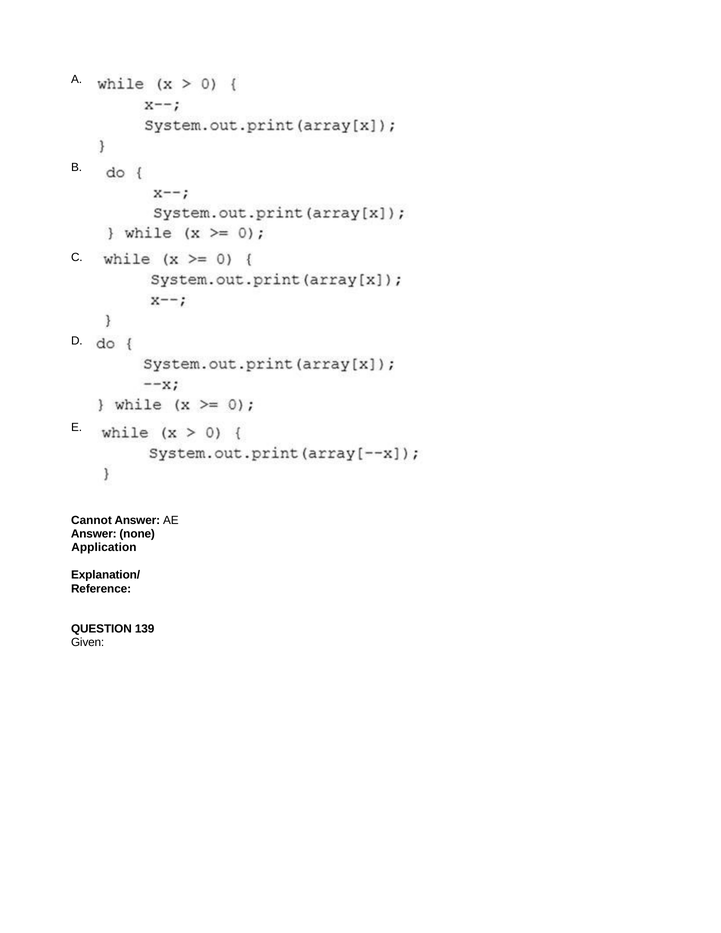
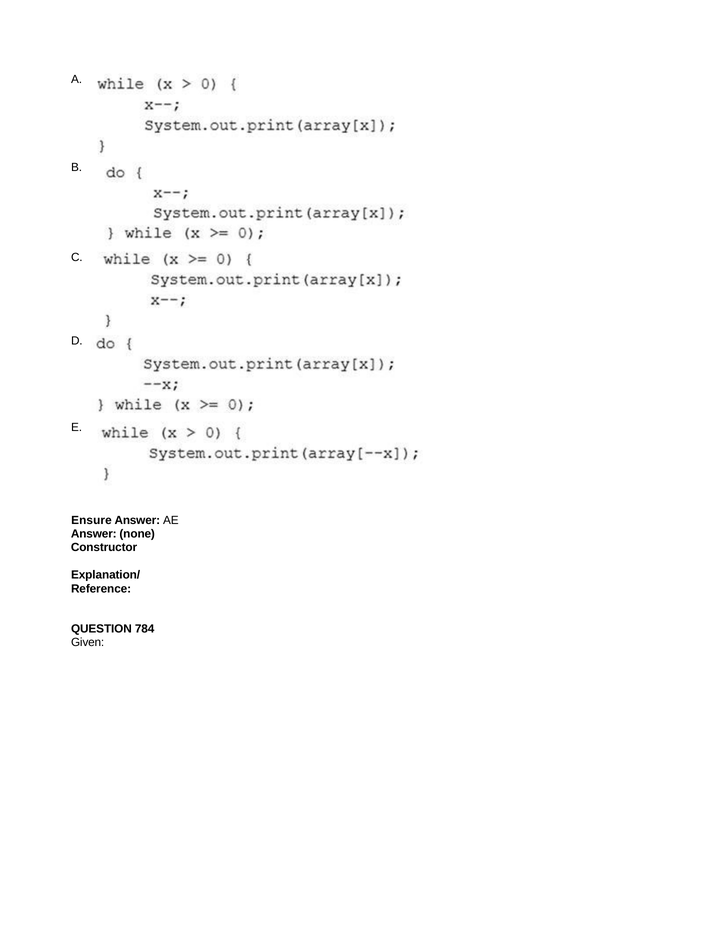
Cannot: Cannot -> Ensure
Application: Application -> Constructor
139: 139 -> 784
